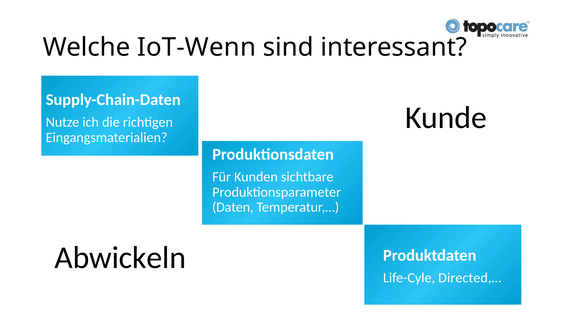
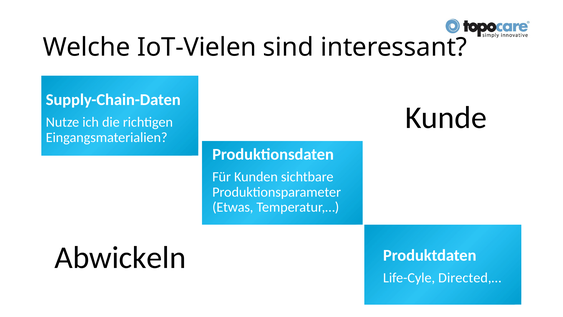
IoT-Wenn: IoT-Wenn -> IoT-Vielen
Daten: Daten -> Etwas
